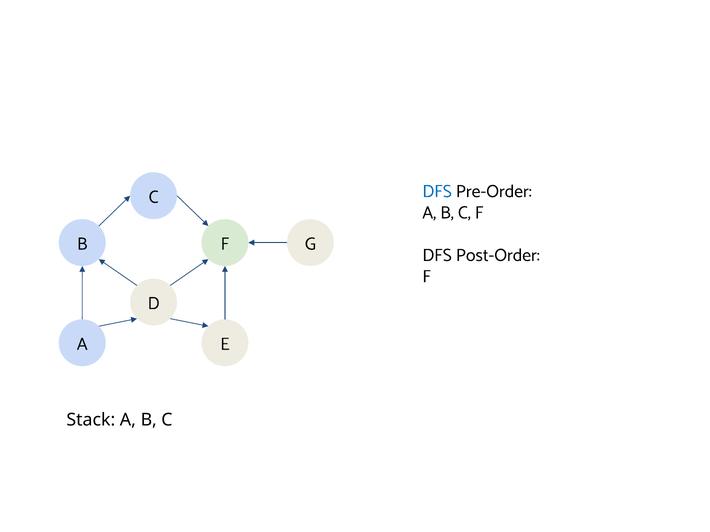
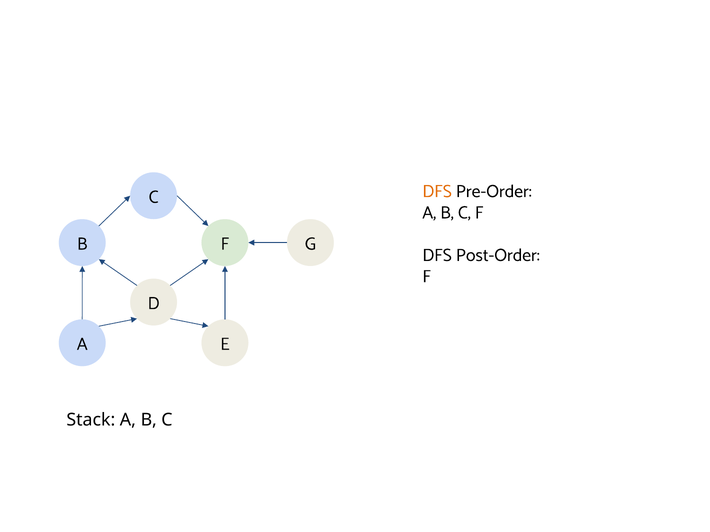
DFS at (437, 191) colour: blue -> orange
